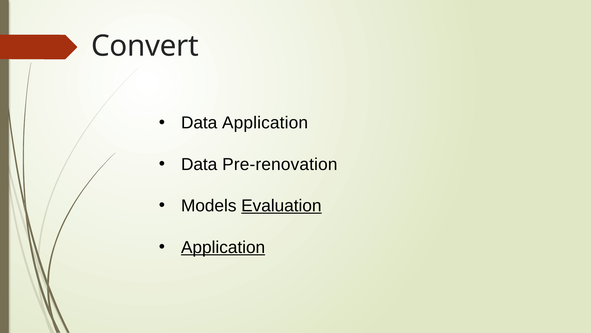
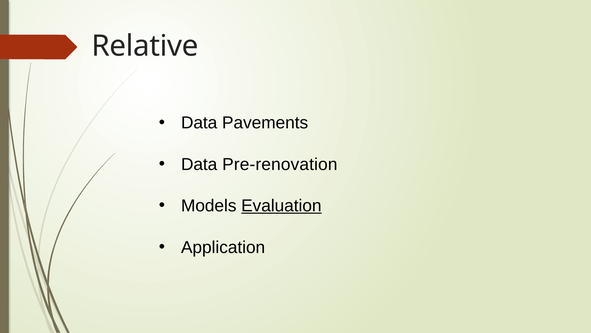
Convert: Convert -> Relative
Data Application: Application -> Pavements
Application at (223, 247) underline: present -> none
